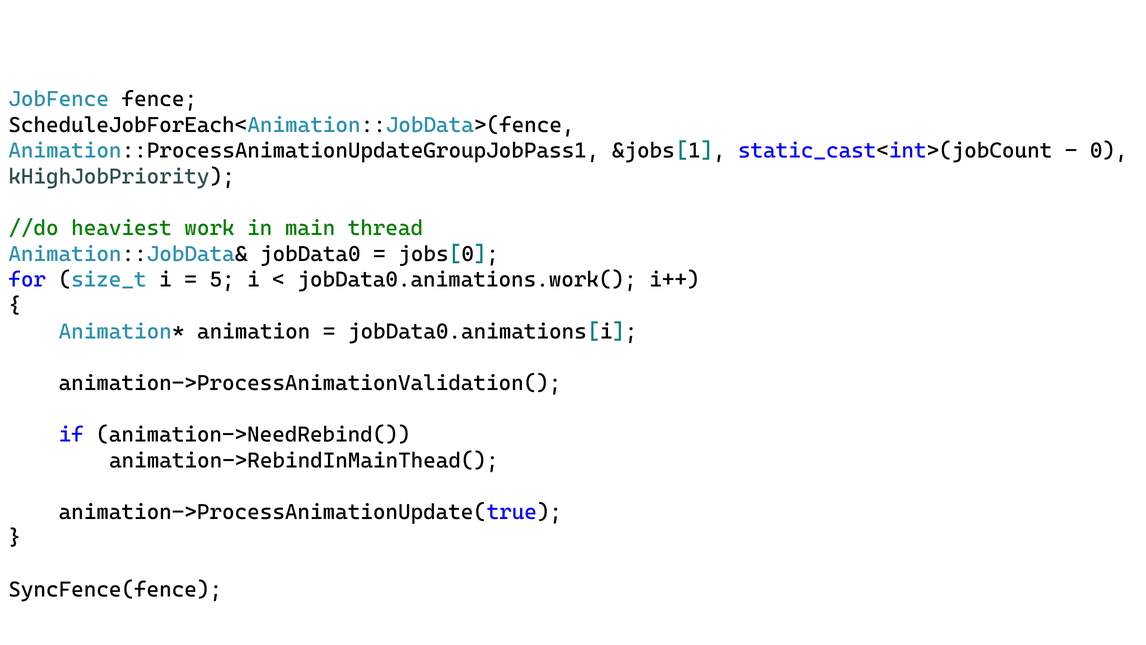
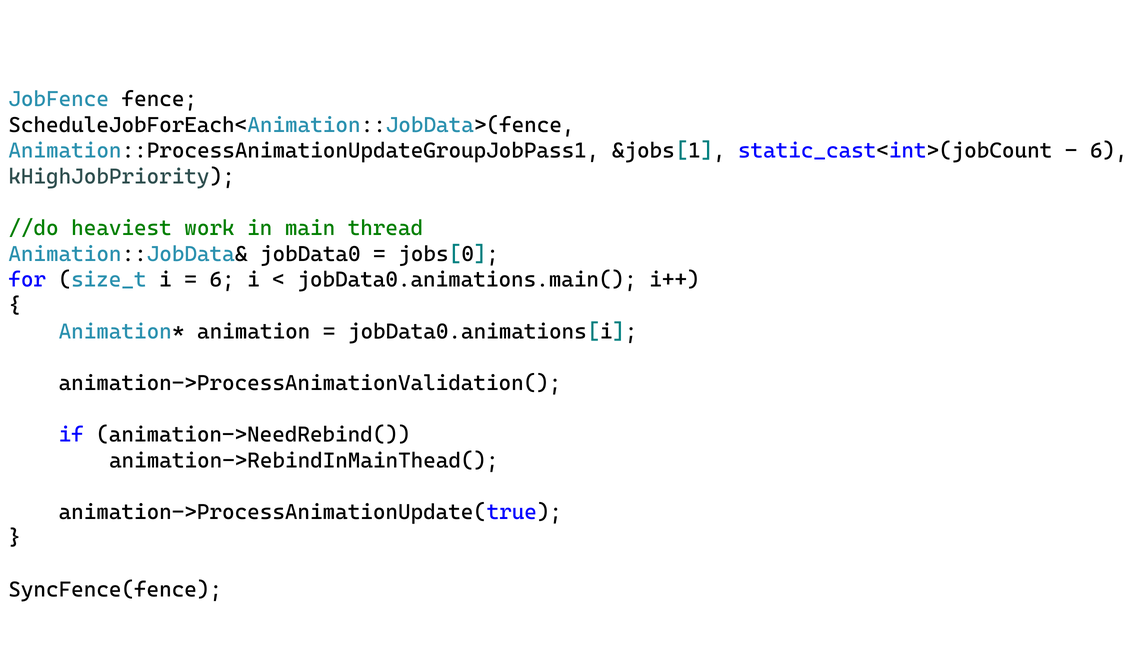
0 at (1109, 151): 0 -> 6
5 at (222, 280): 5 -> 6
jobData0.animations.work(: jobData0.animations.work( -> jobData0.animations.main(
